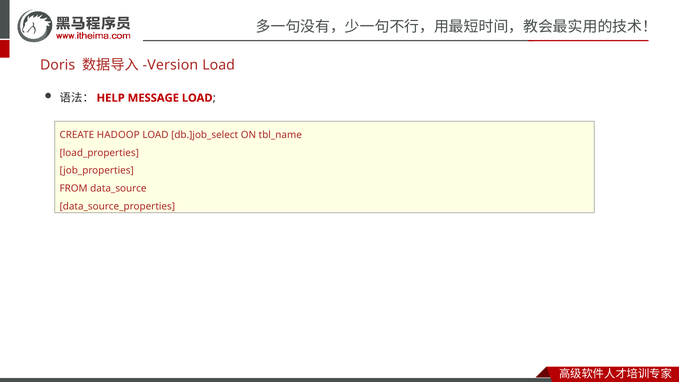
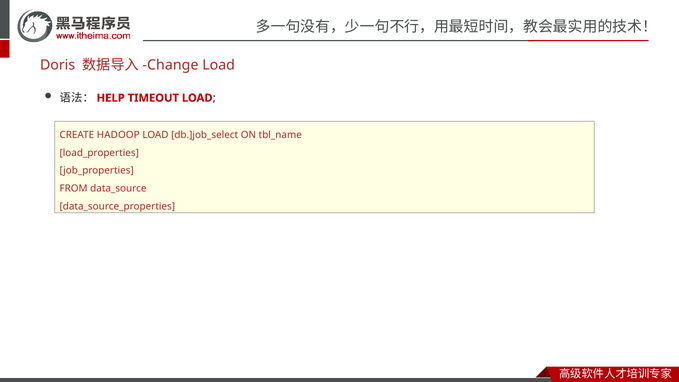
Version: Version -> Change
MESSAGE: MESSAGE -> TIMEOUT
